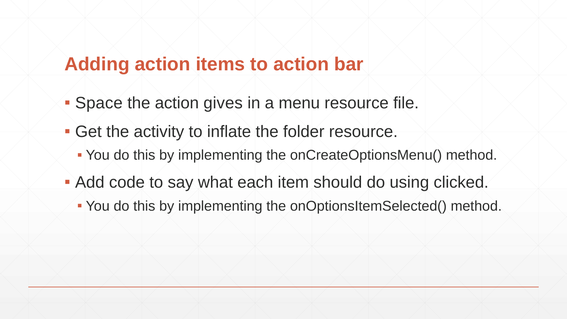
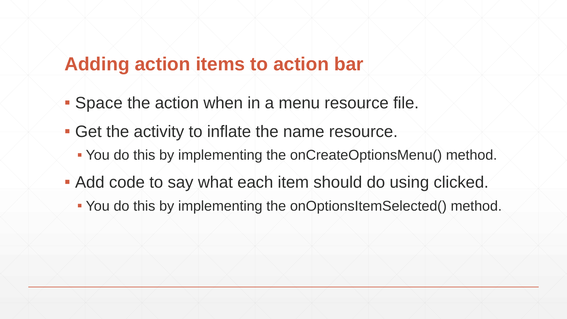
gives: gives -> when
folder: folder -> name
